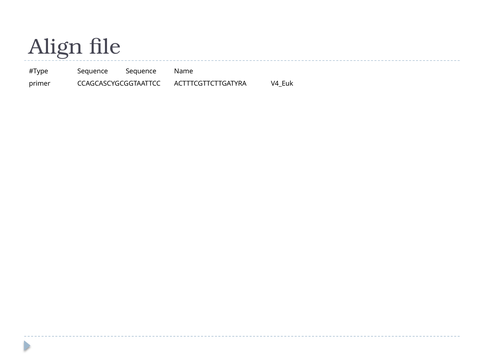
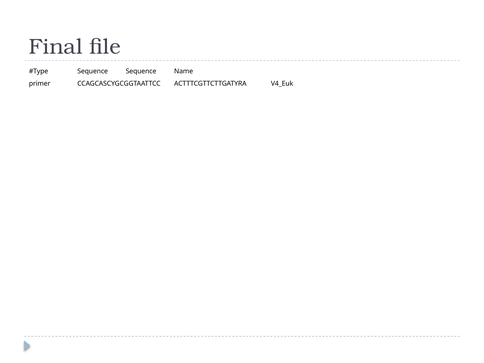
Align: Align -> Final
